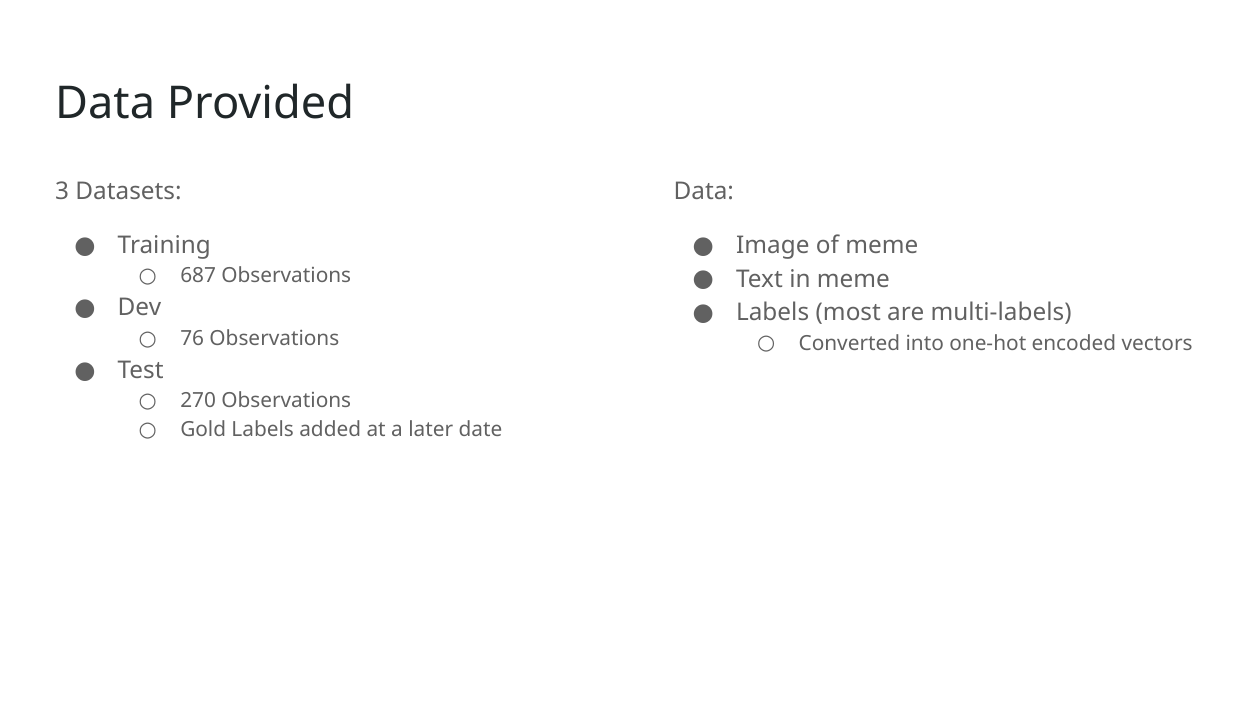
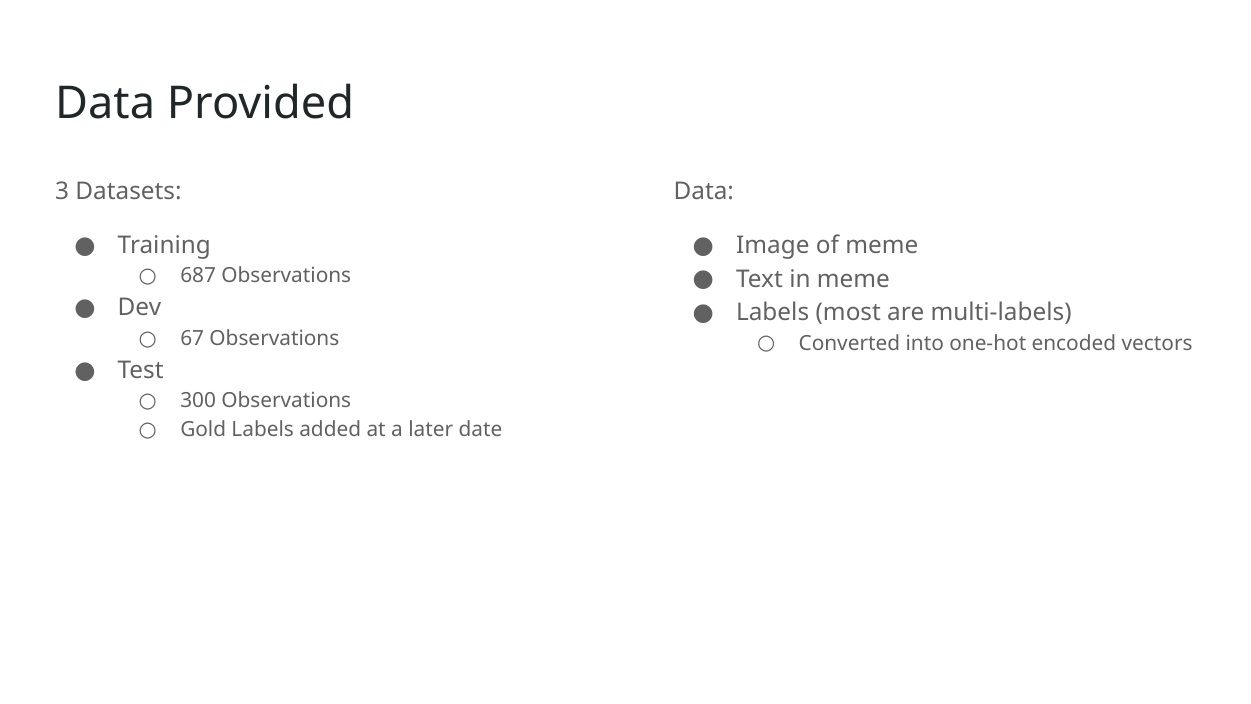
76: 76 -> 67
270: 270 -> 300
